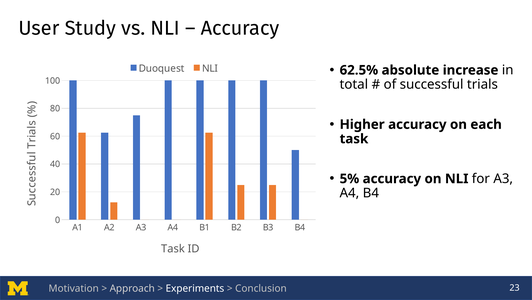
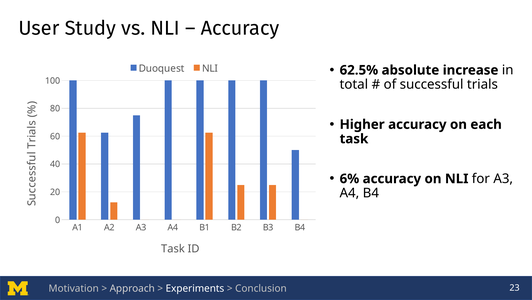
5%: 5% -> 6%
